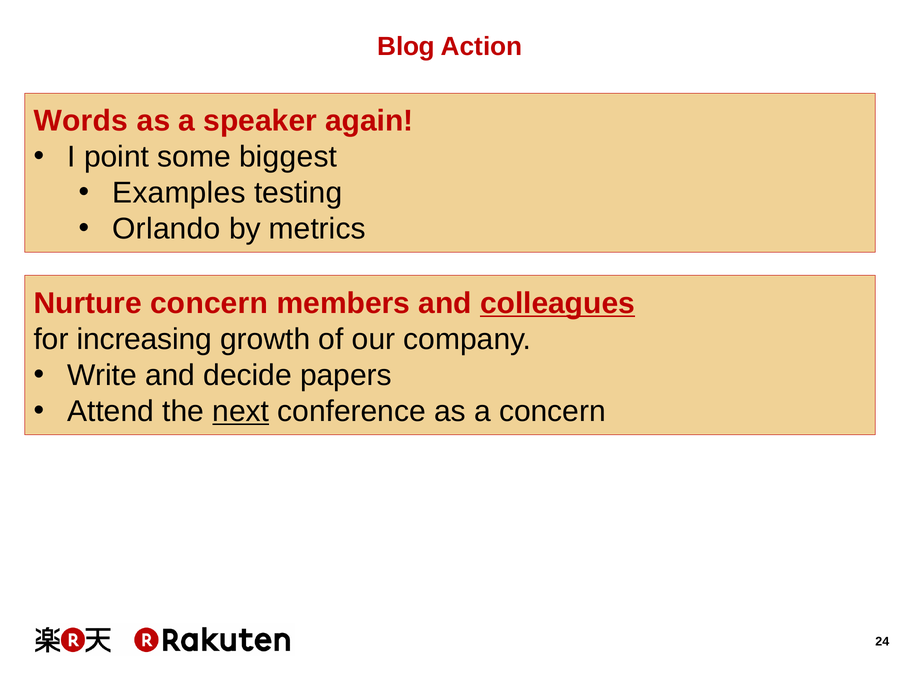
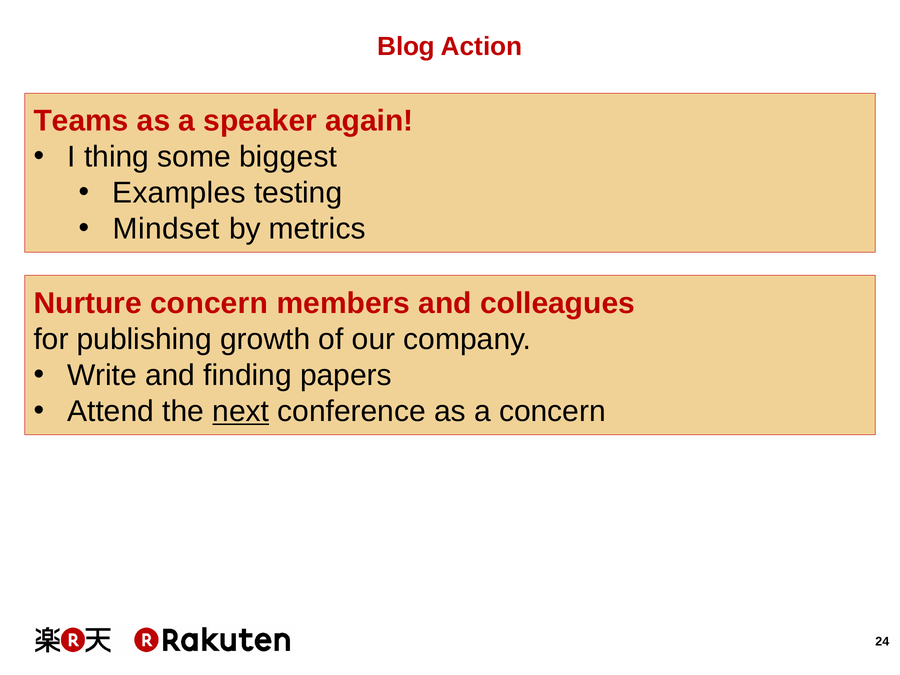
Words: Words -> Teams
point: point -> thing
Orlando: Orlando -> Mindset
colleagues underline: present -> none
increasing: increasing -> publishing
decide: decide -> finding
